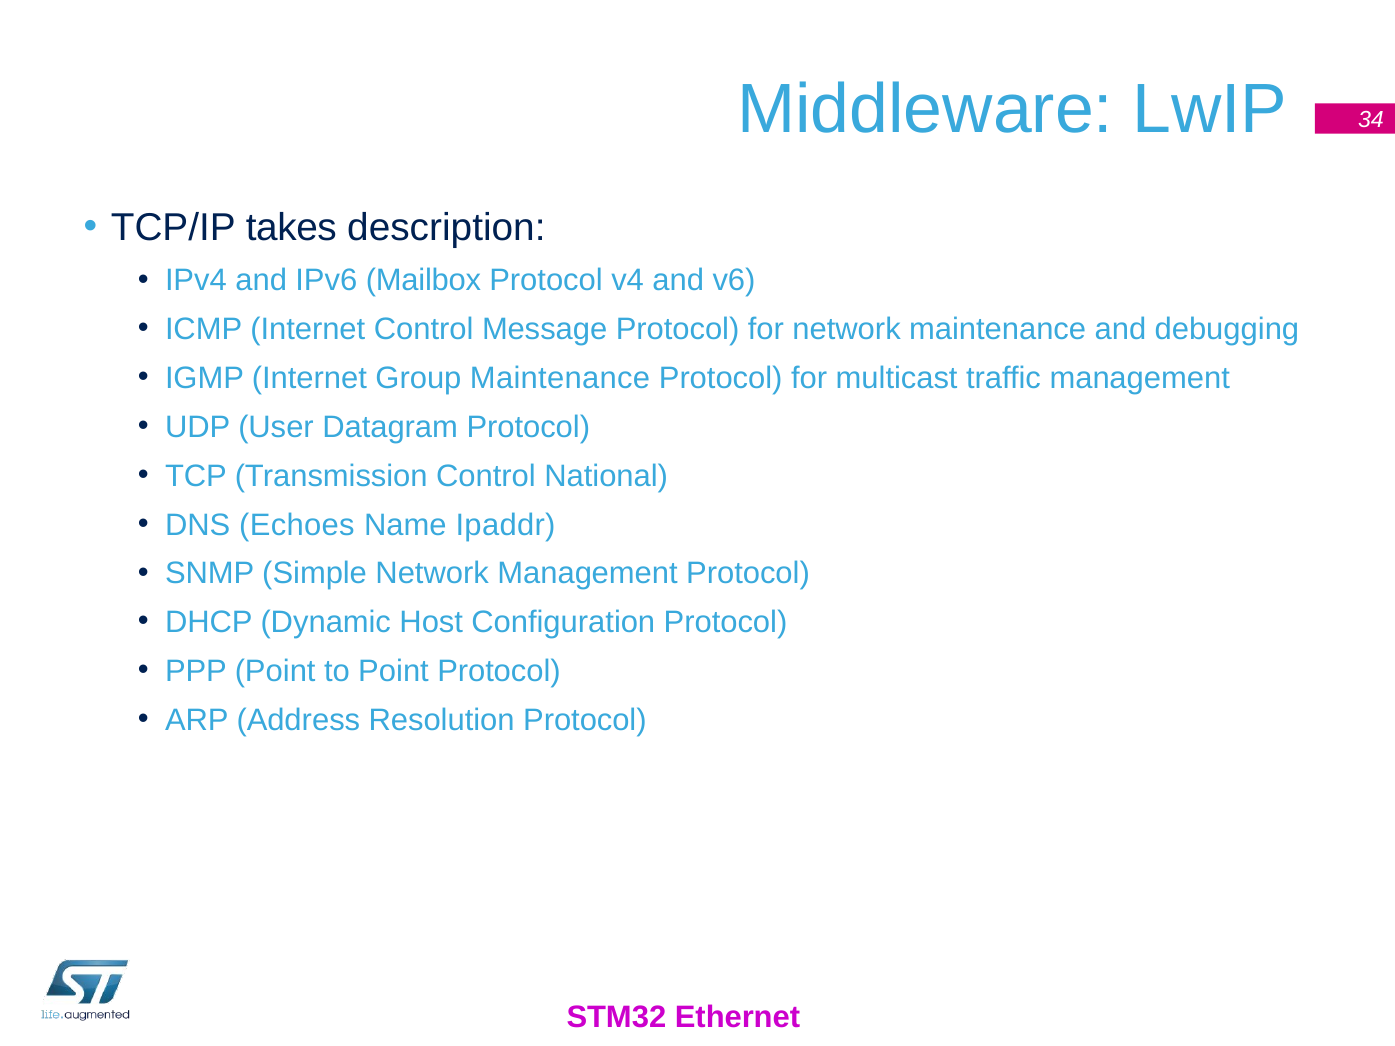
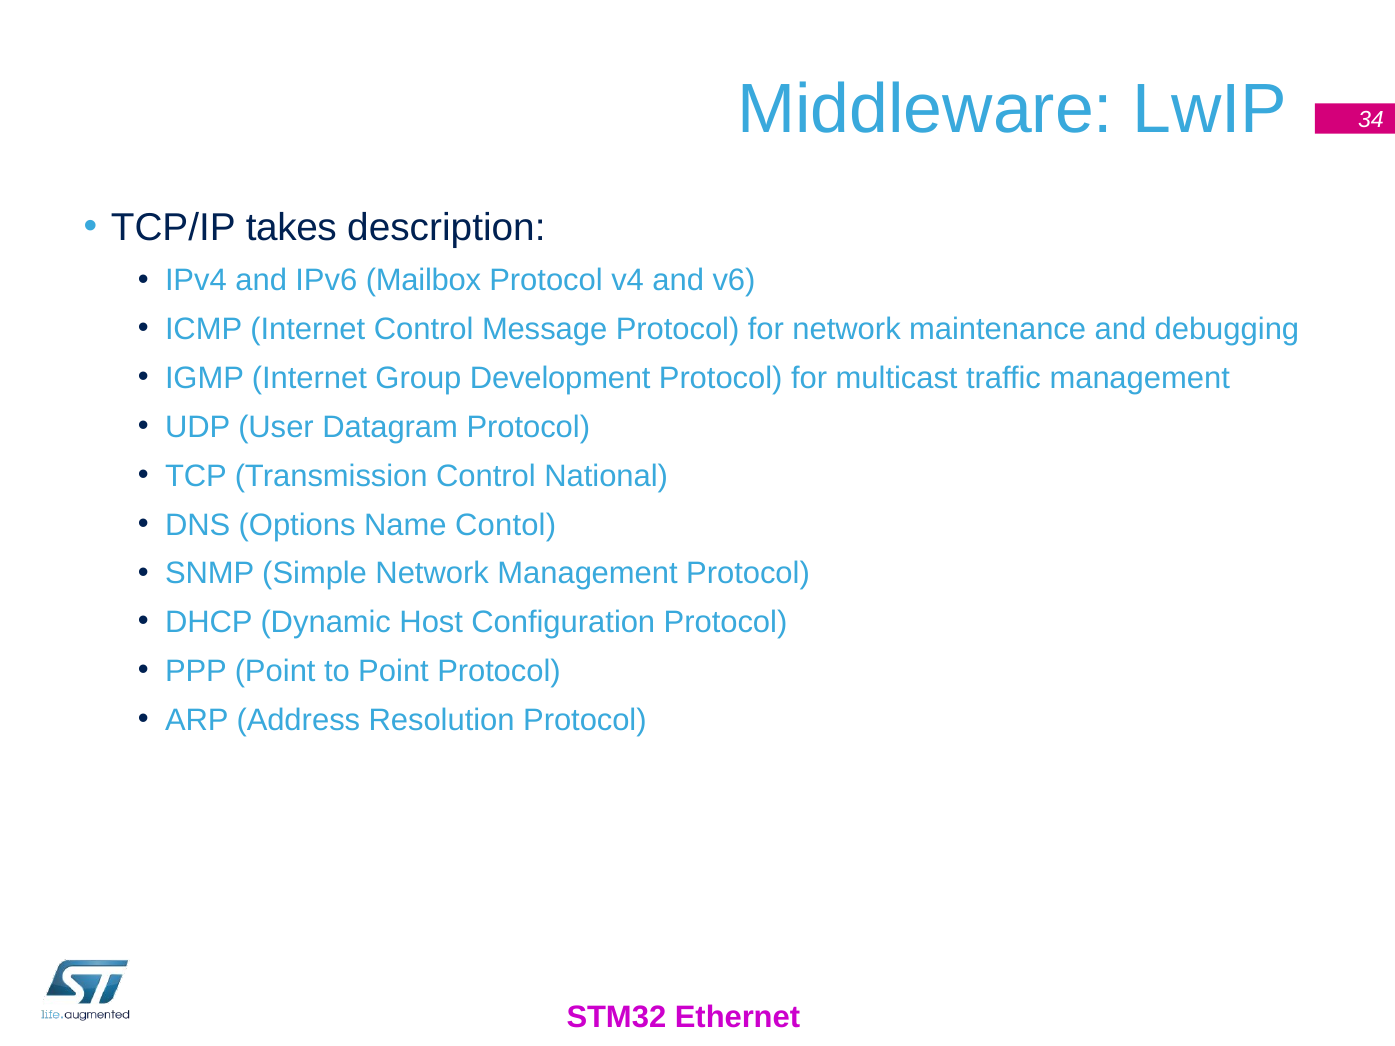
Group Maintenance: Maintenance -> Development
Echoes: Echoes -> Options
Ipaddr: Ipaddr -> Contol
